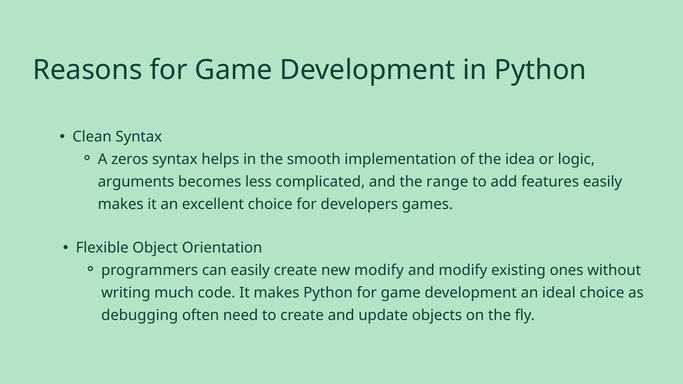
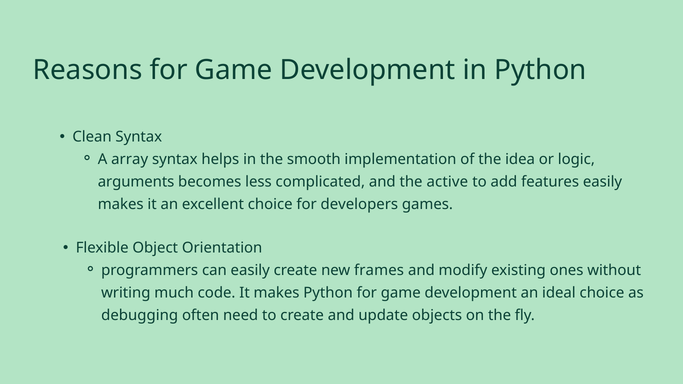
zeros: zeros -> array
range: range -> active
new modify: modify -> frames
